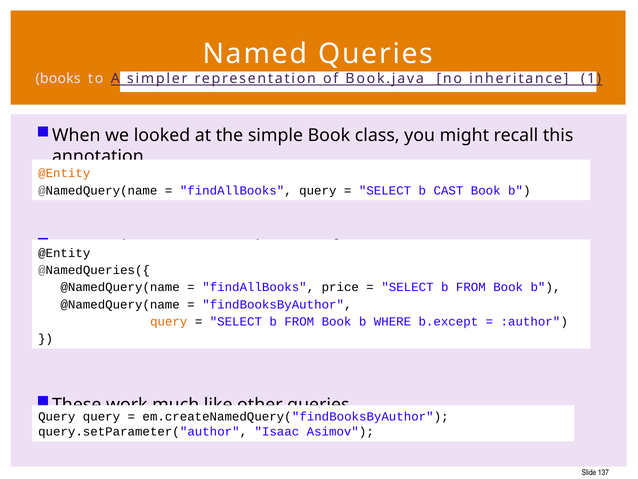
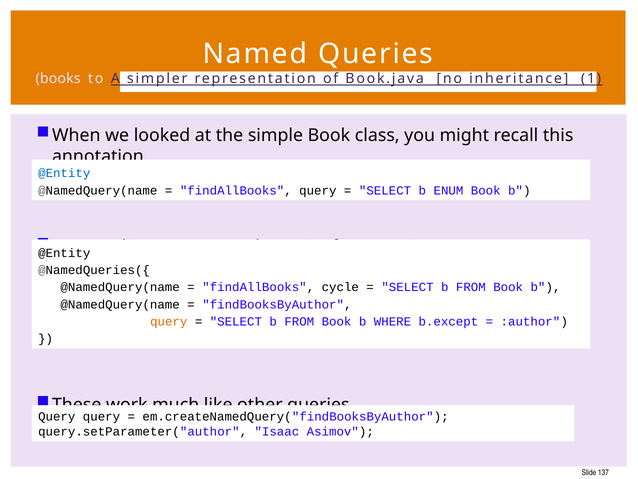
@Entity at (64, 173) colour: orange -> blue
CAST: CAST -> ENUM
price: price -> cycle
